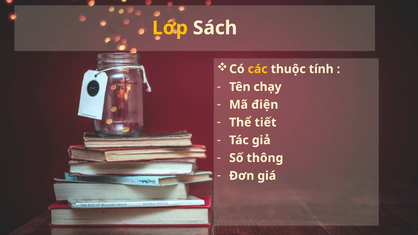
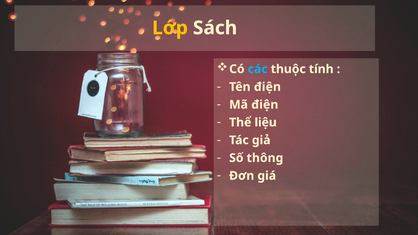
các colour: yellow -> light blue
Tên chạy: chạy -> điện
tiết: tiết -> liệu
